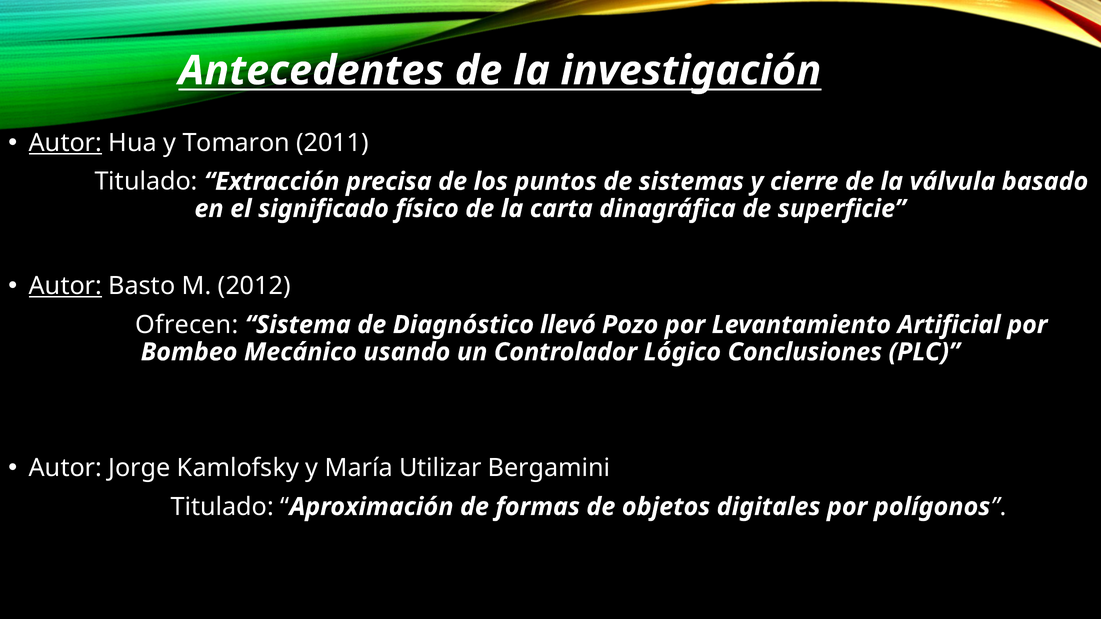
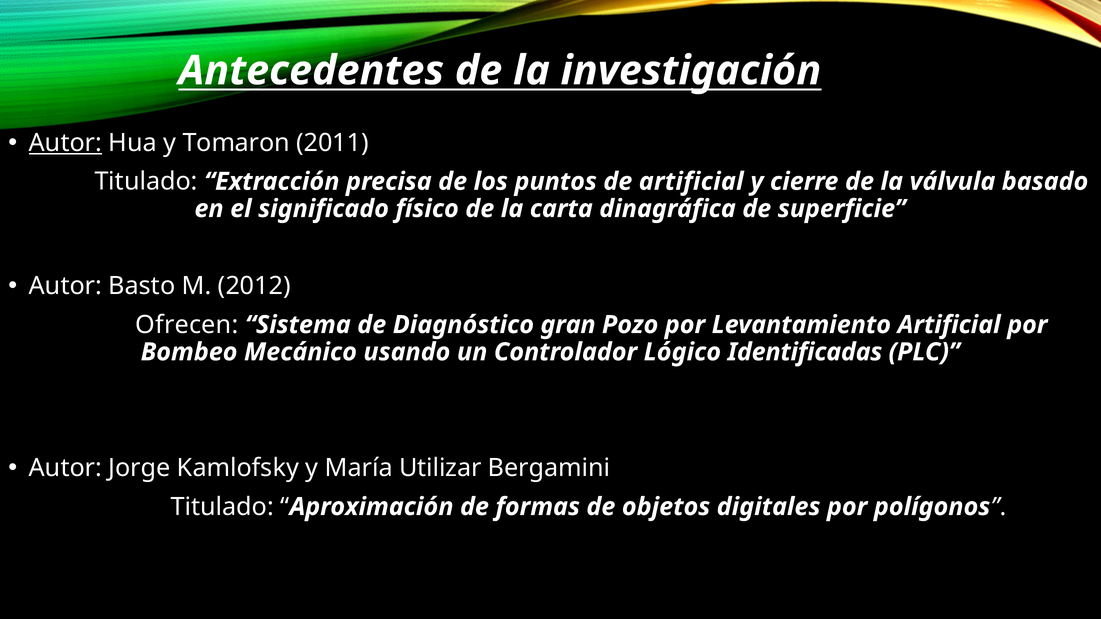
de sistemas: sistemas -> artificial
Autor at (65, 286) underline: present -> none
llevó: llevó -> gran
Conclusiones: Conclusiones -> Identificadas
